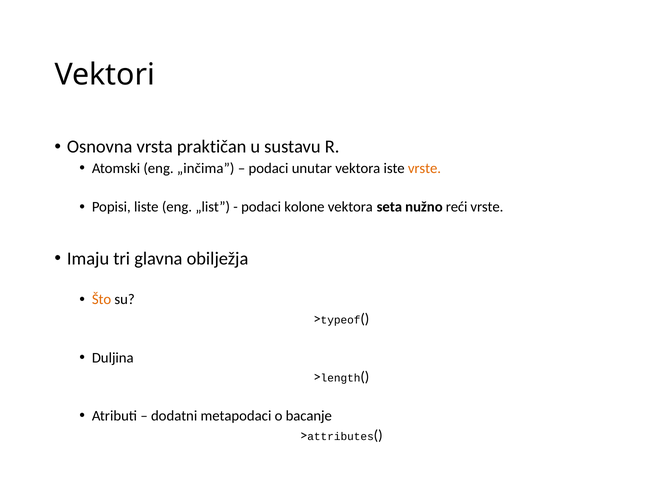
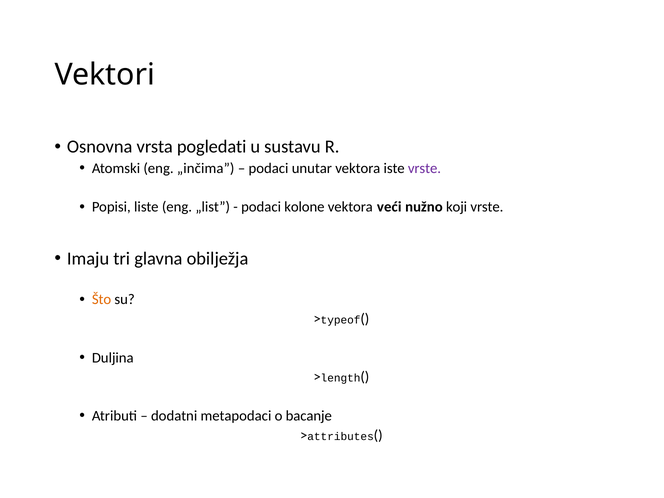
praktičan: praktičan -> pogledati
vrste at (424, 168) colour: orange -> purple
seta: seta -> veći
reći: reći -> koji
